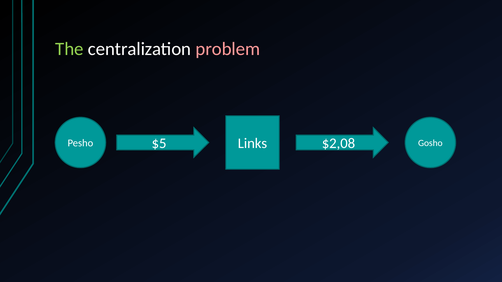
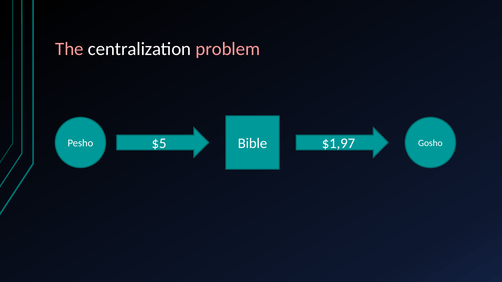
The colour: light green -> pink
$2,08: $2,08 -> $1,97
Links: Links -> Bible
